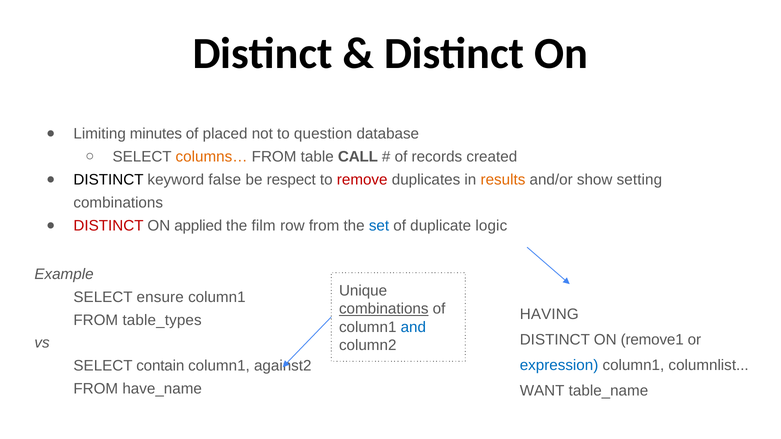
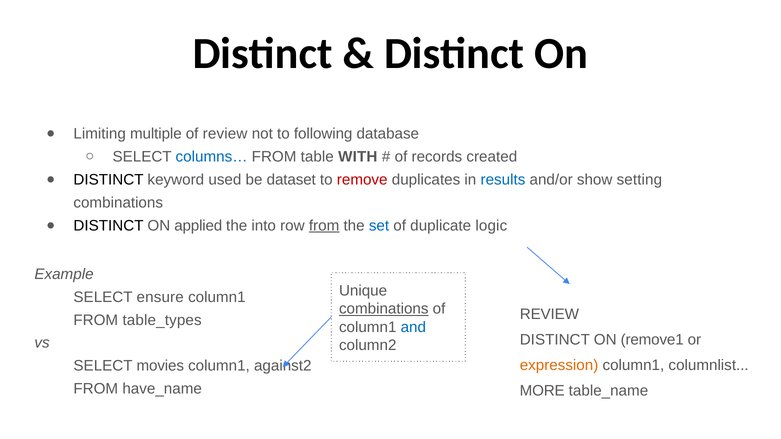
minutes: minutes -> multiple
of placed: placed -> review
question: question -> following
columns… colour: orange -> blue
CALL: CALL -> WITH
false: false -> used
respect: respect -> dataset
results colour: orange -> blue
DISTINCT at (109, 226) colour: red -> black
film: film -> into
from at (324, 226) underline: none -> present
HAVING at (549, 315): HAVING -> REVIEW
expression colour: blue -> orange
contain: contain -> movies
WANT: WANT -> MORE
